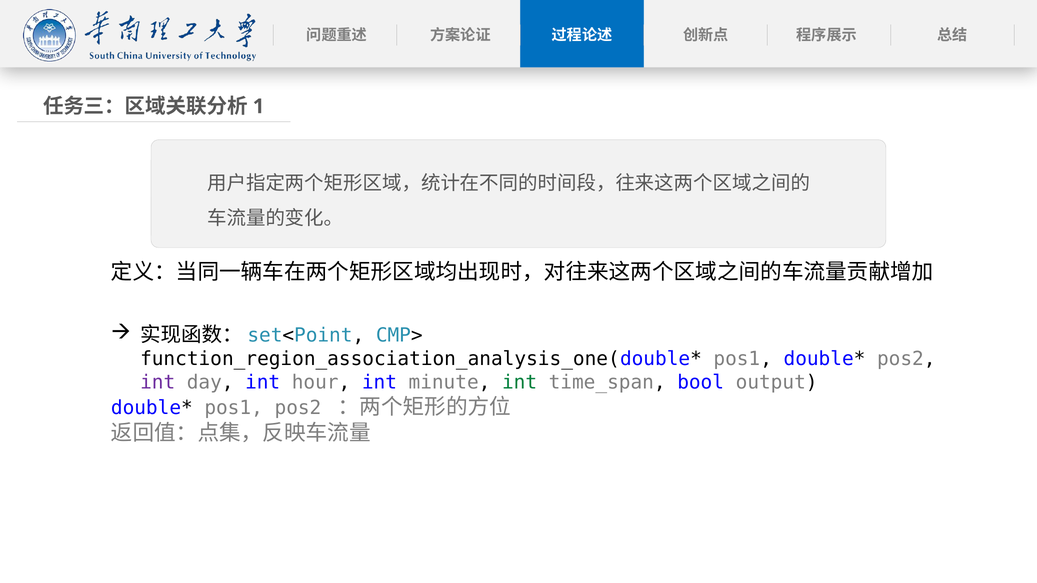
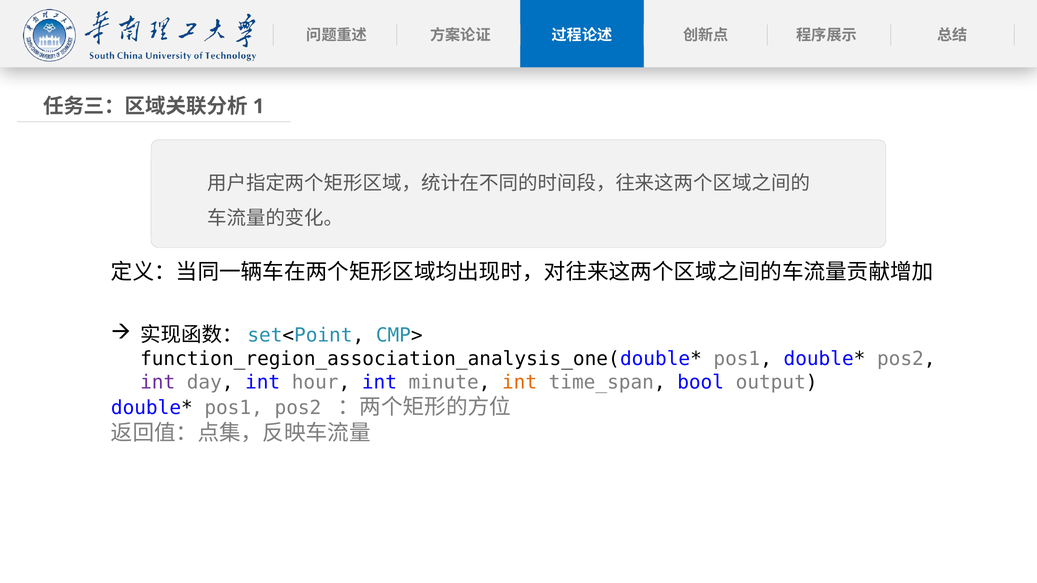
int at (520, 383) colour: green -> orange
